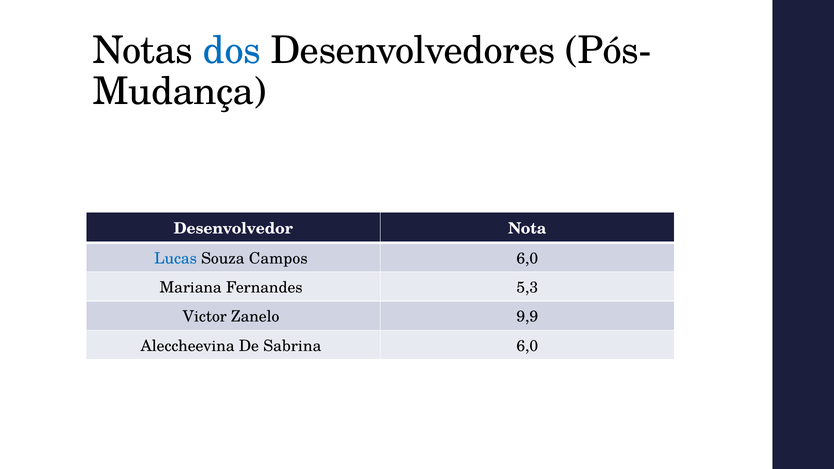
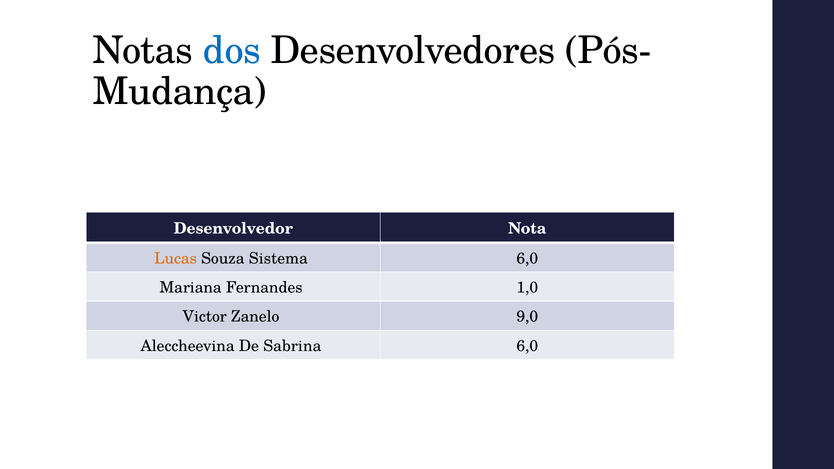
Lucas colour: blue -> orange
Campos: Campos -> Sistema
5,3: 5,3 -> 1,0
9,9: 9,9 -> 9,0
